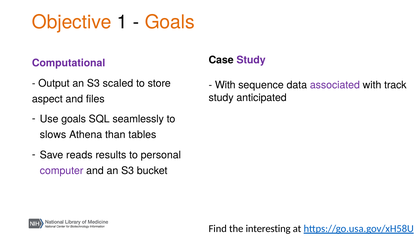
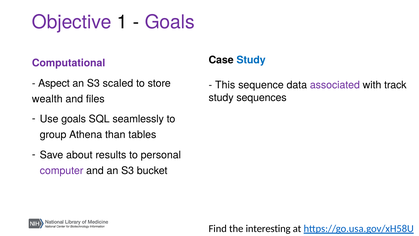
Objective colour: orange -> purple
Goals at (170, 22) colour: orange -> purple
Study at (251, 60) colour: purple -> blue
Output: Output -> Aspect
With at (225, 85): With -> This
anticipated: anticipated -> sequences
aspect: aspect -> wealth
slows: slows -> group
reads: reads -> about
